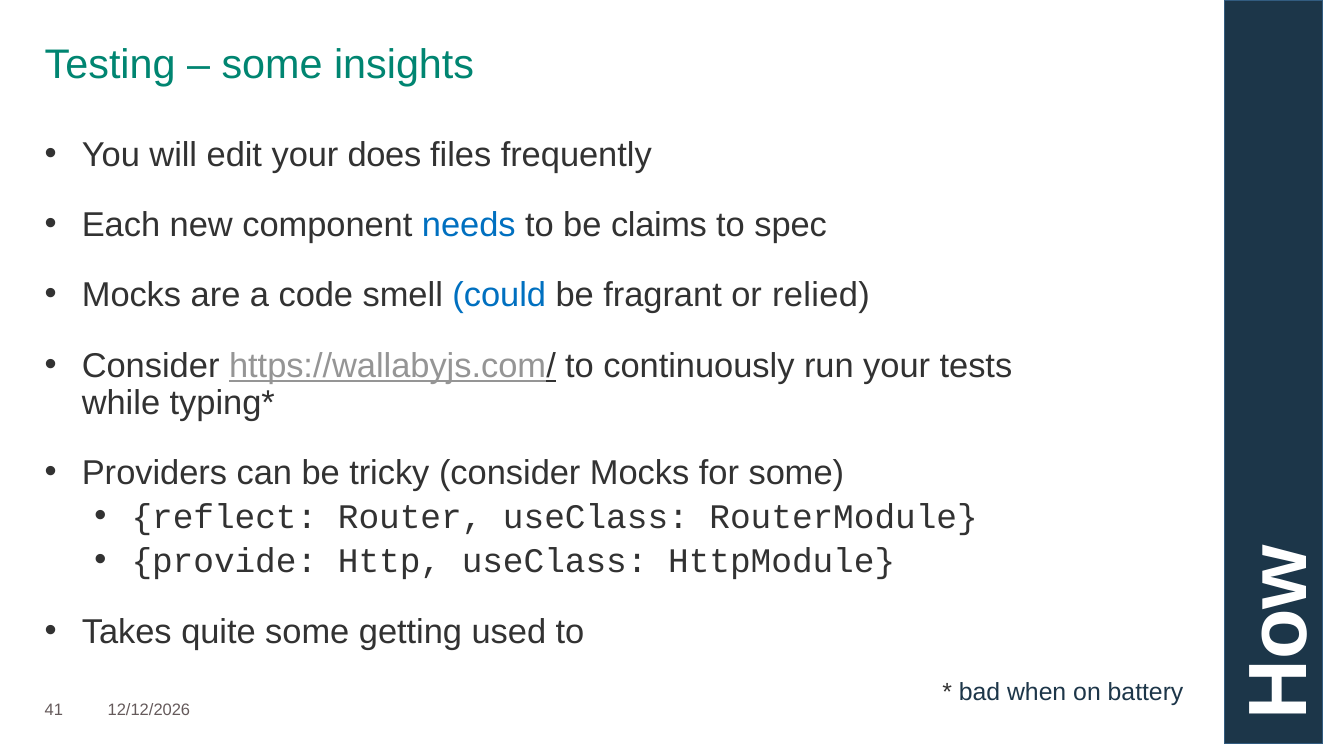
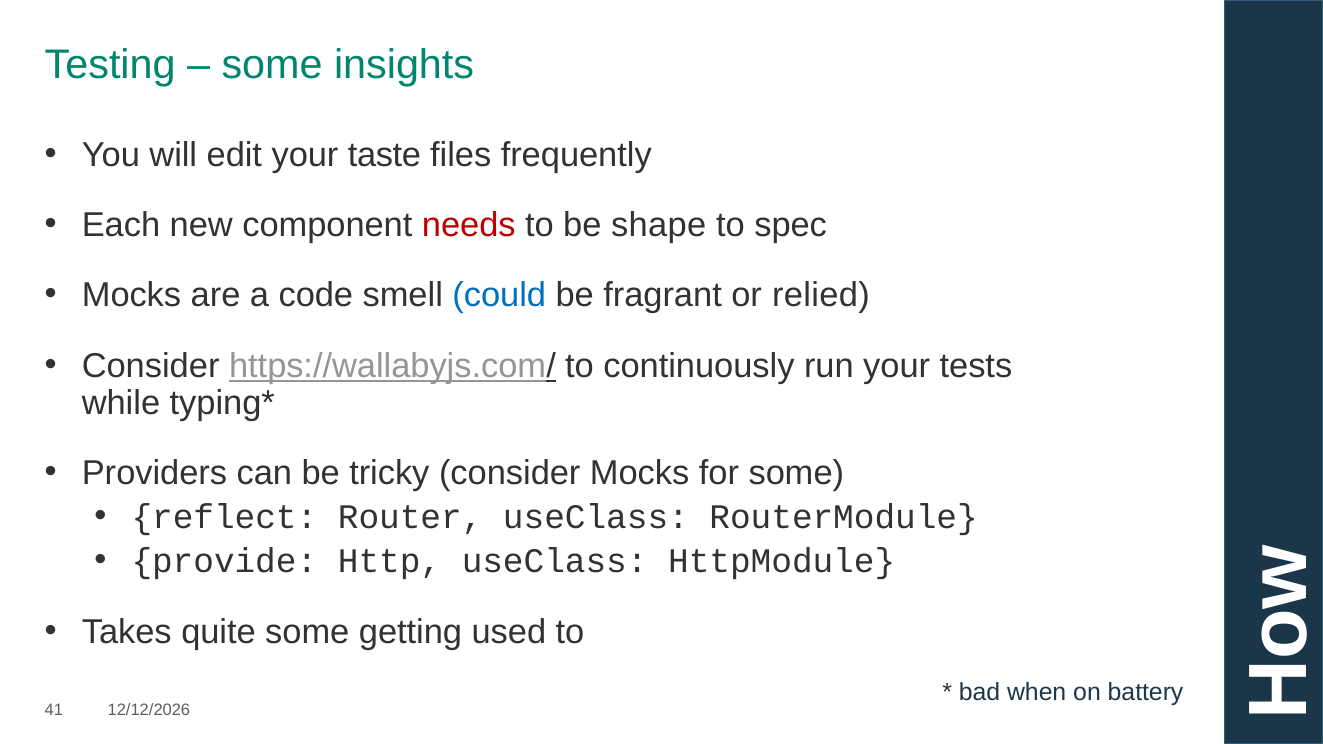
does: does -> taste
needs colour: blue -> red
claims: claims -> shape
